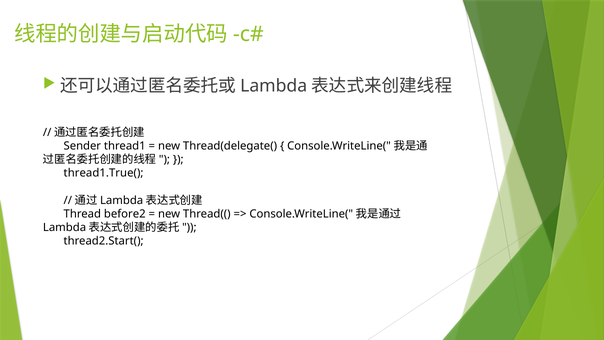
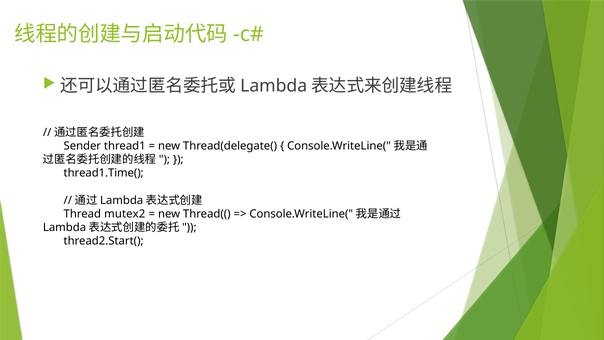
thread1.True(: thread1.True( -> thread1.Time(
before2: before2 -> mutex2
